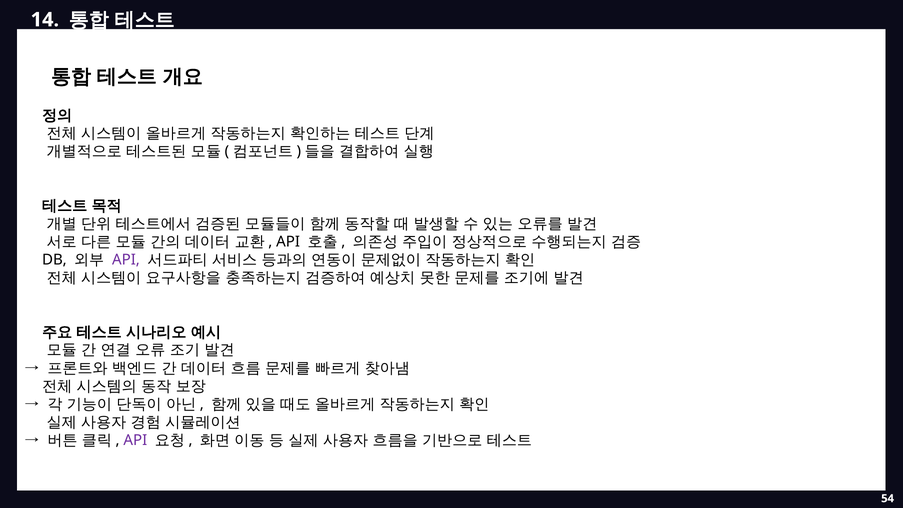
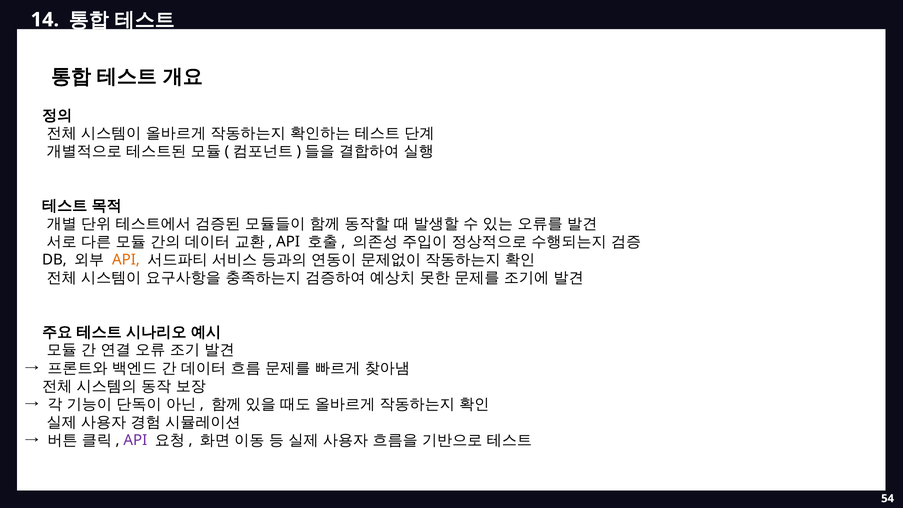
API at (126, 260) colour: purple -> orange
